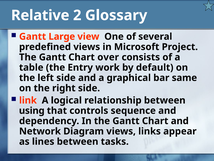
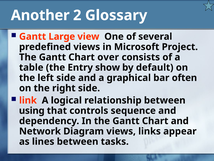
Relative: Relative -> Another
work: work -> show
same: same -> often
